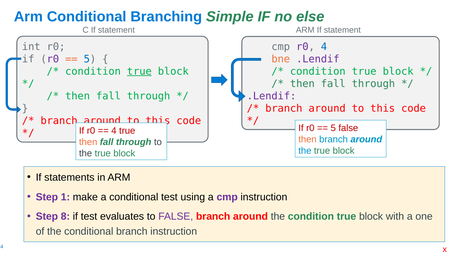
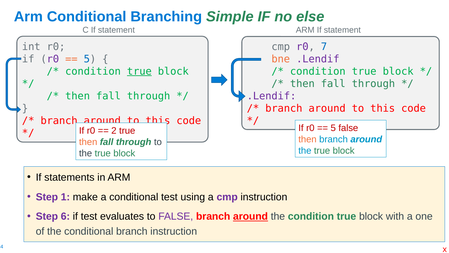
r0 4: 4 -> 7
4 at (114, 131): 4 -> 2
8: 8 -> 6
around at (250, 216) underline: none -> present
